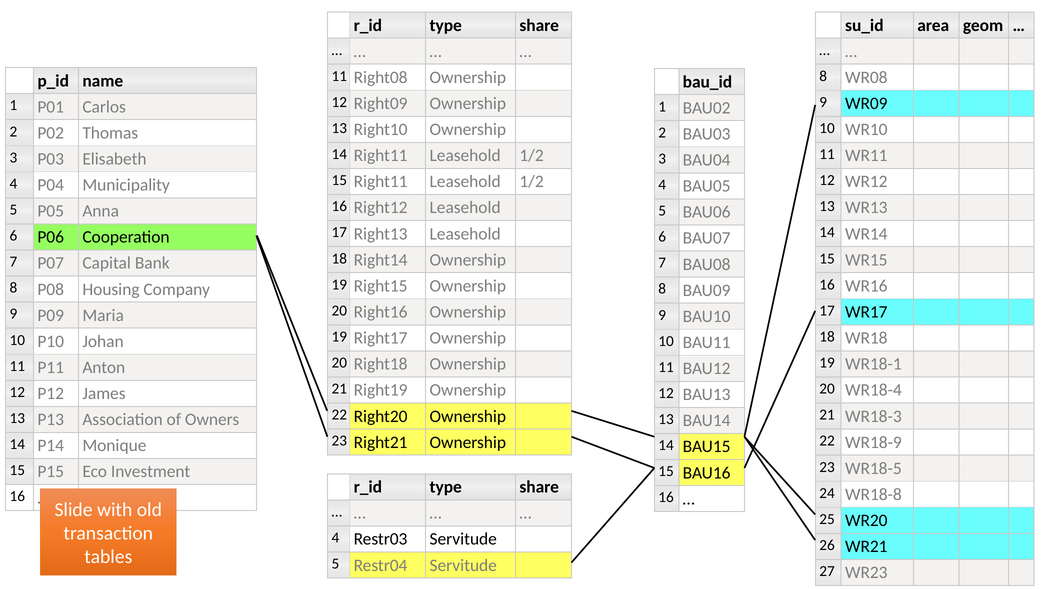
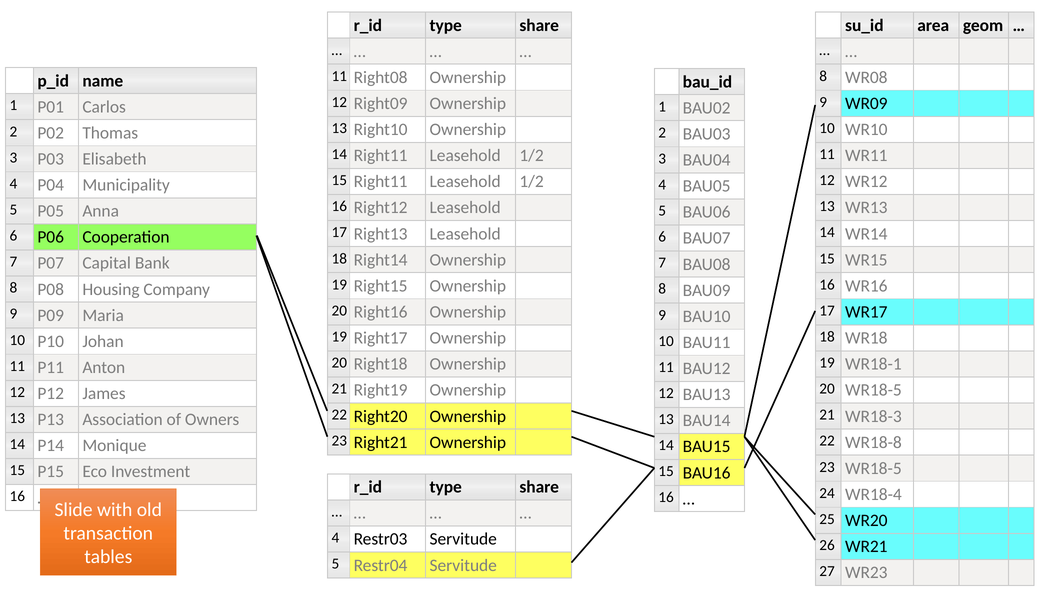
20 WR18-4: WR18-4 -> WR18-5
WR18-9: WR18-9 -> WR18-8
WR18-8: WR18-8 -> WR18-4
